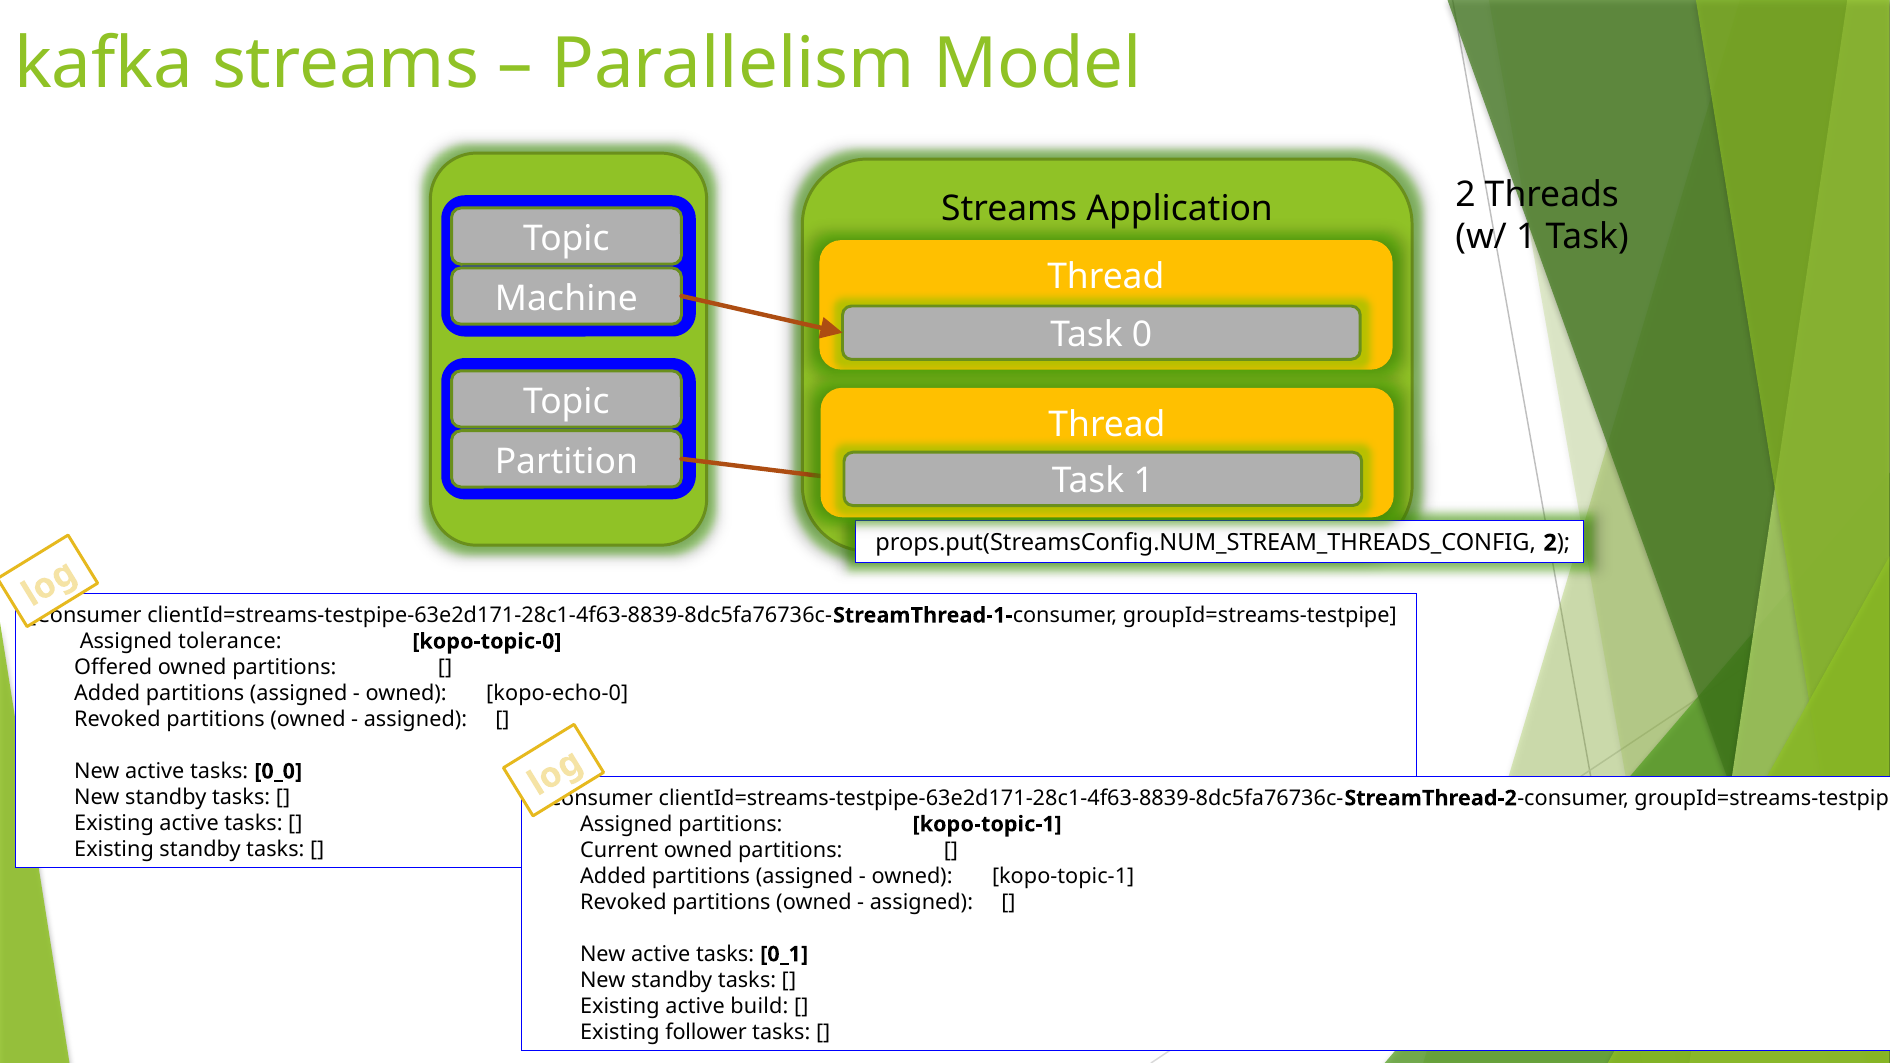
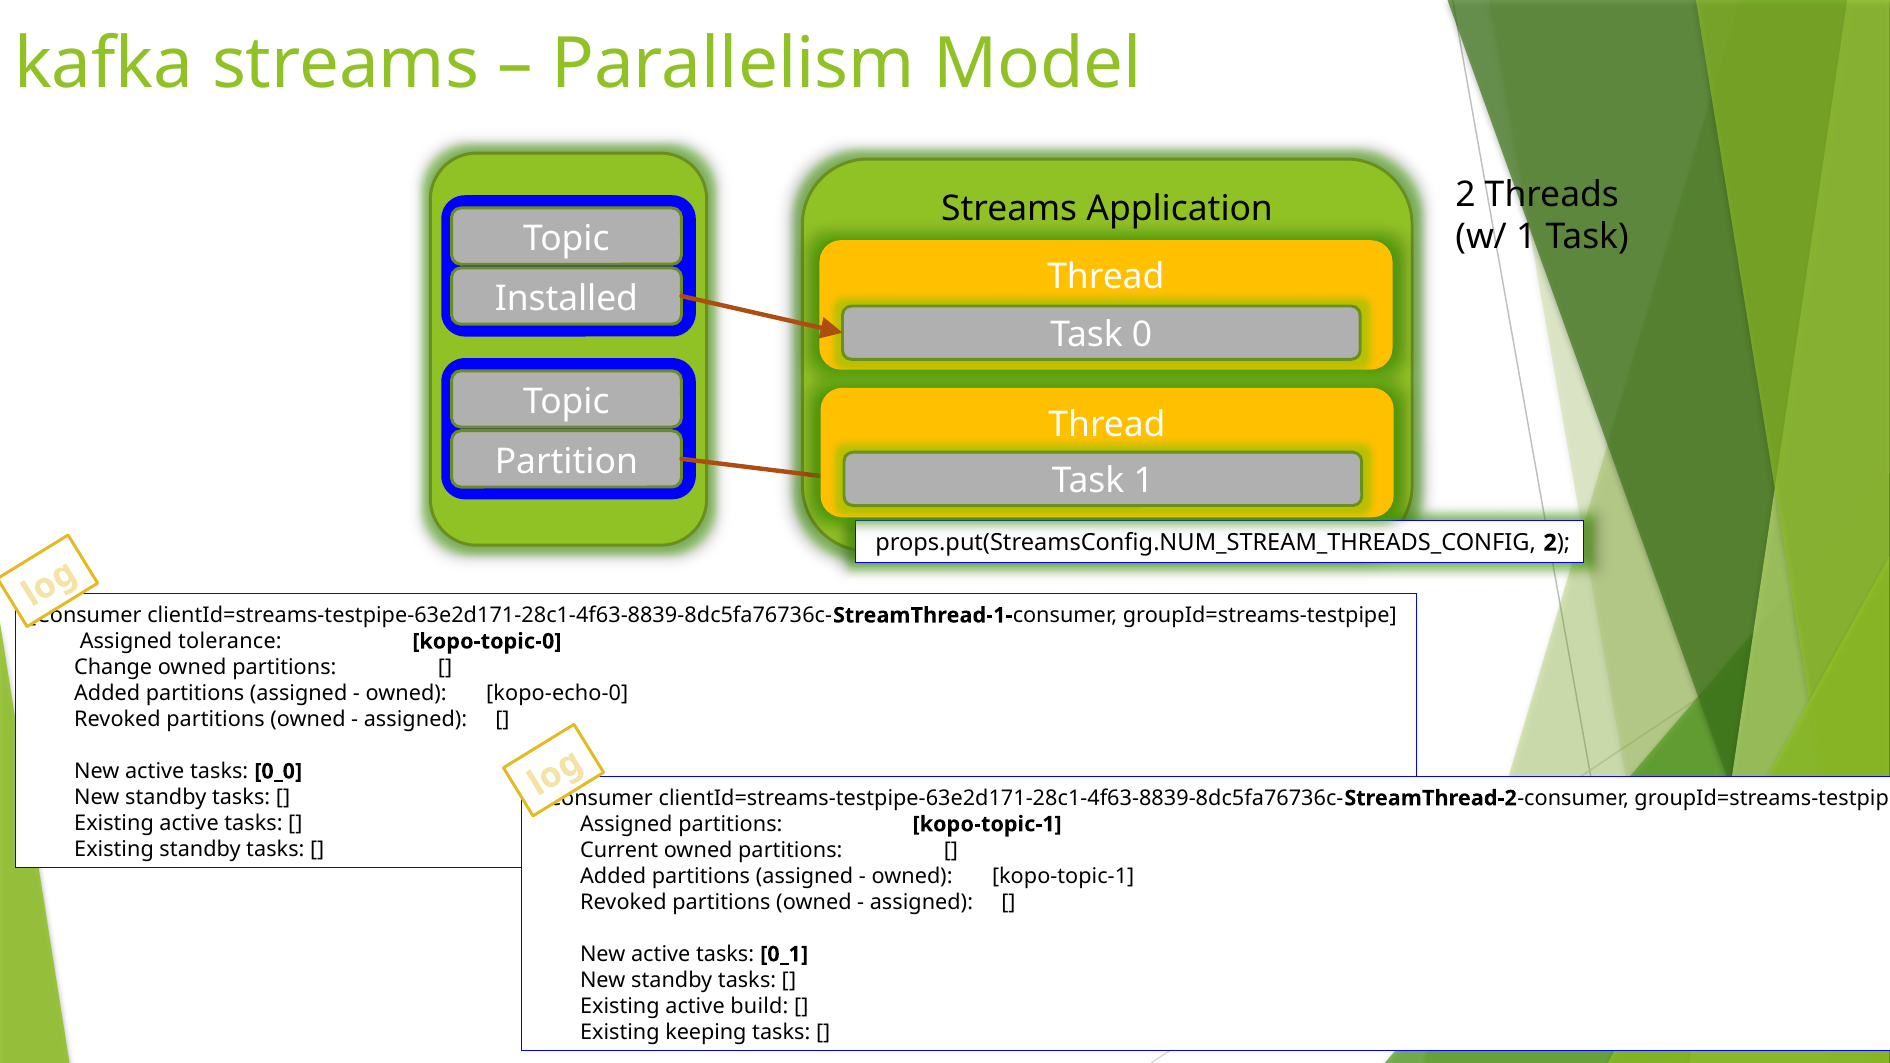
Machine: Machine -> Installed
Offered: Offered -> Change
follower: follower -> keeping
